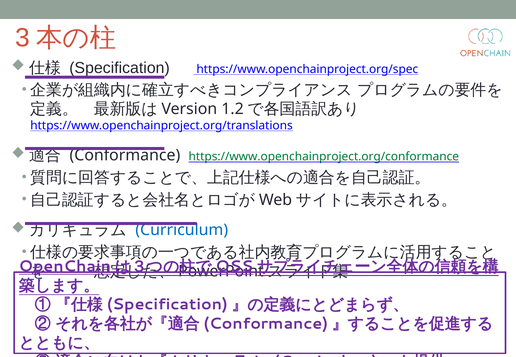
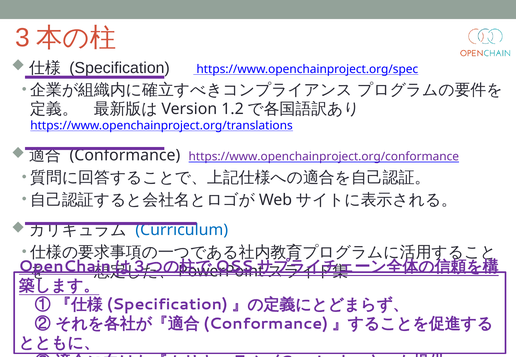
https://www.openchainproject.org/conformance colour: green -> purple
